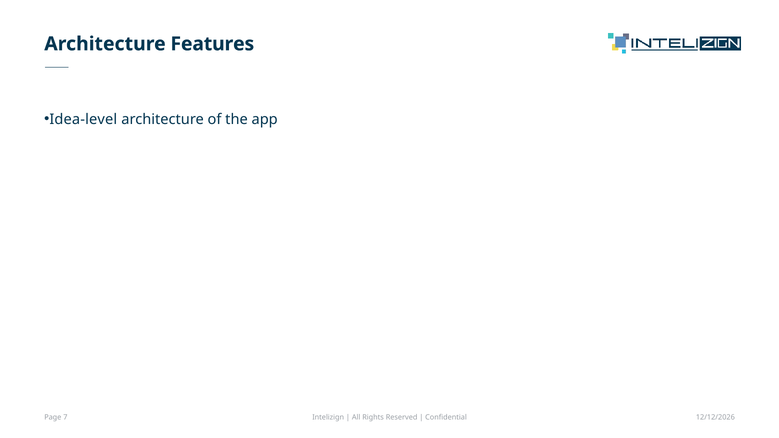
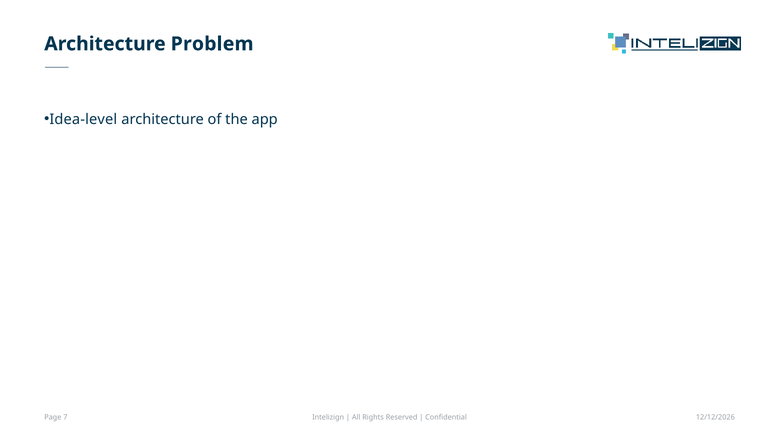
Features: Features -> Problem
